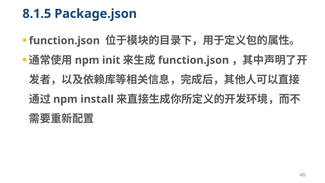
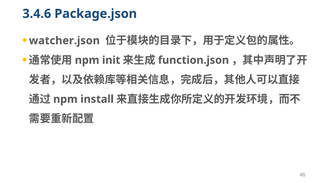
8.1.5: 8.1.5 -> 3.4.6
function.json at (64, 41): function.json -> watcher.json
